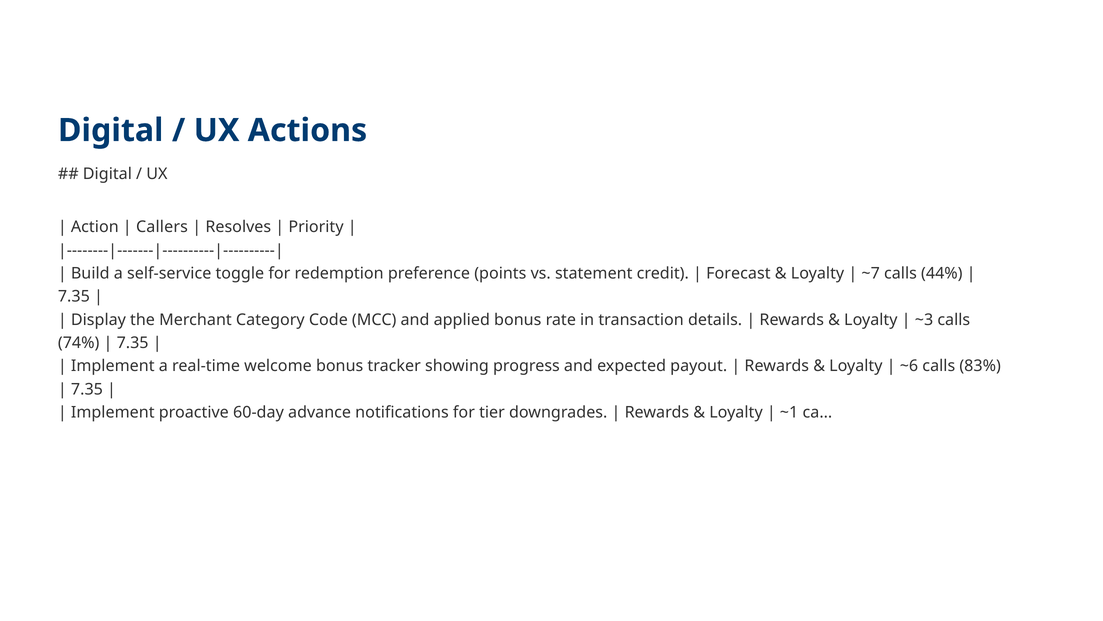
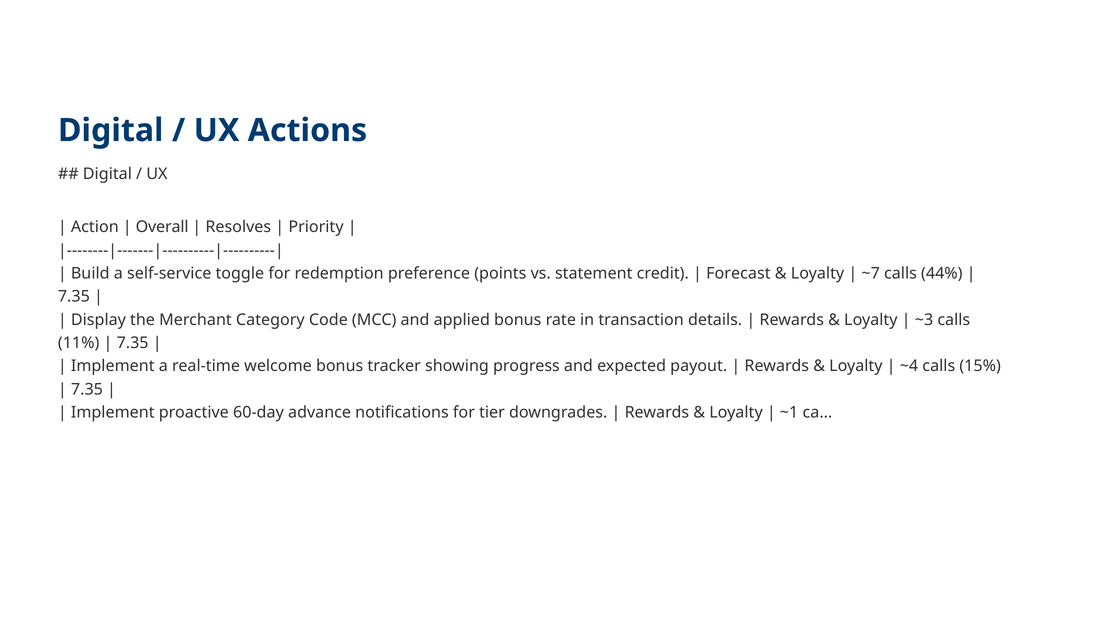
Callers: Callers -> Overall
74%: 74% -> 11%
~6: ~6 -> ~4
83%: 83% -> 15%
